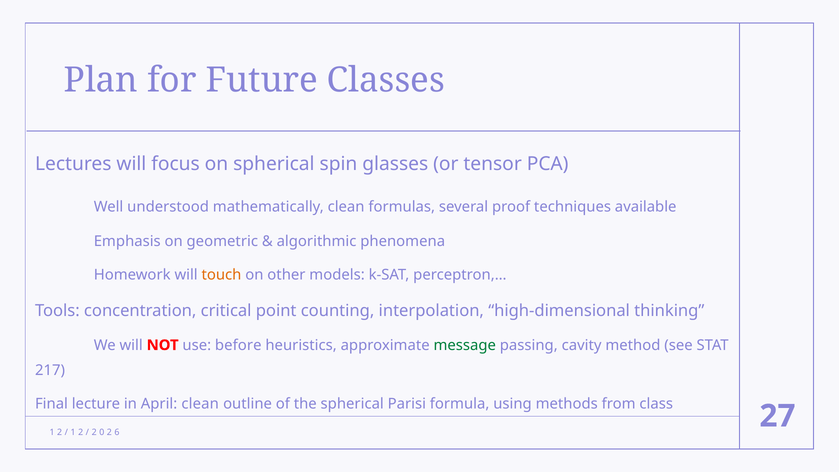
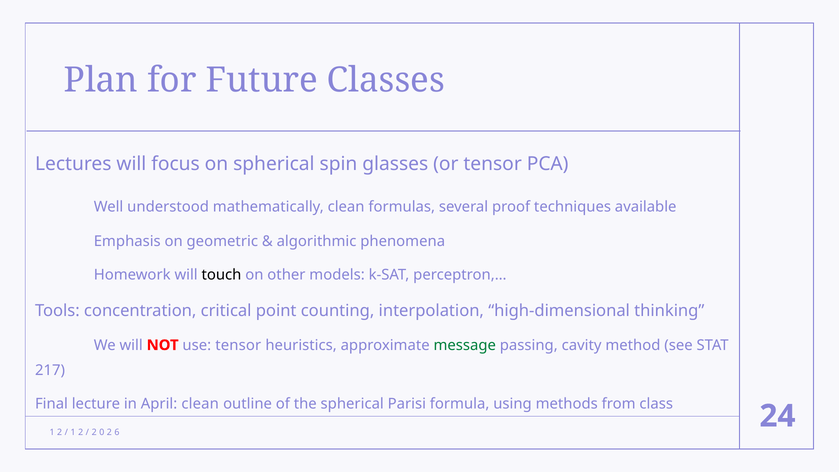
touch colour: orange -> black
use before: before -> tensor
27: 27 -> 24
